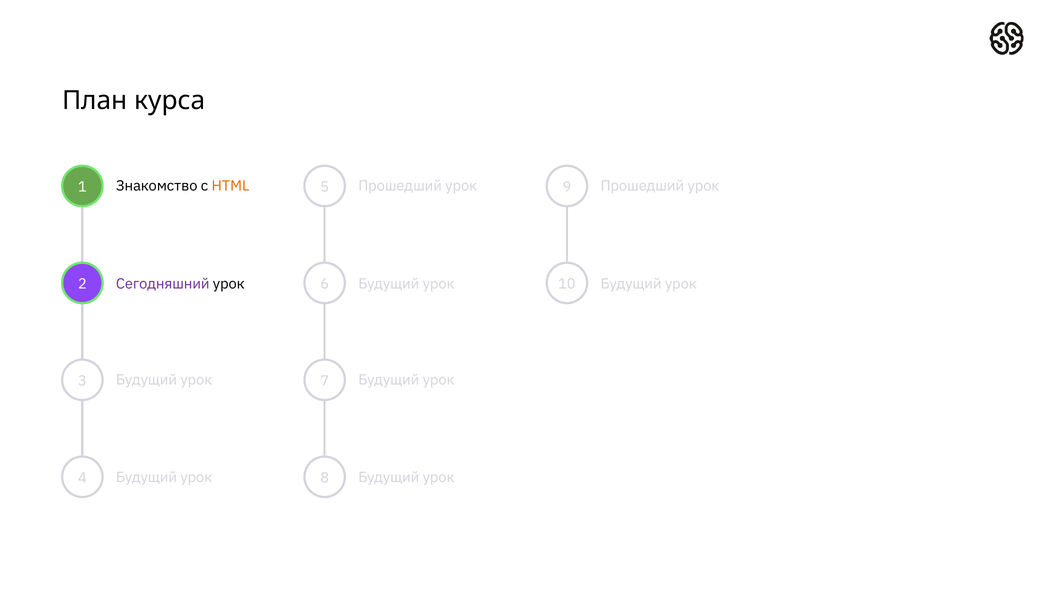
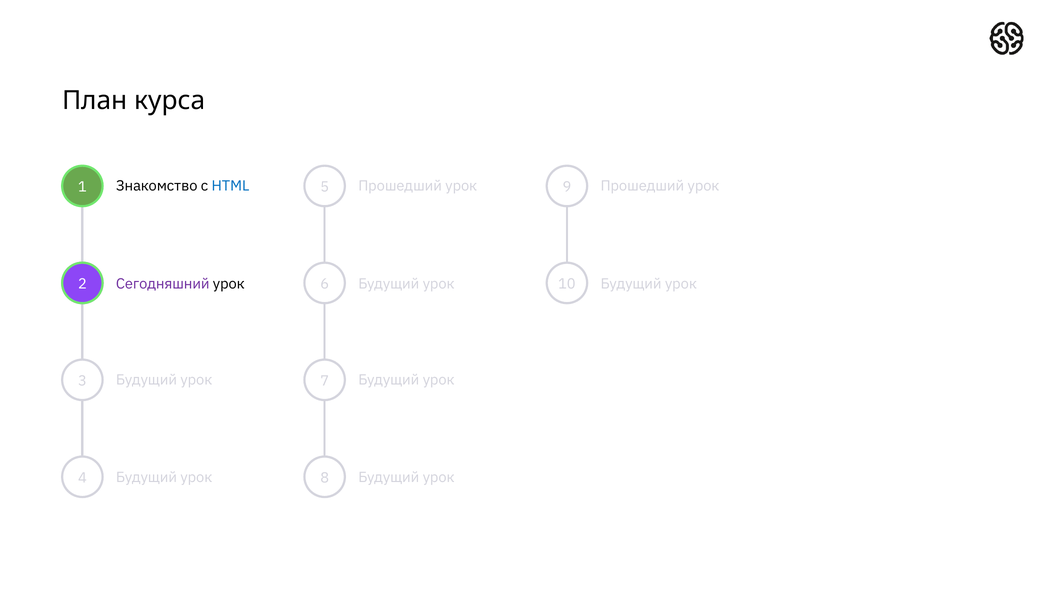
HTML colour: orange -> blue
